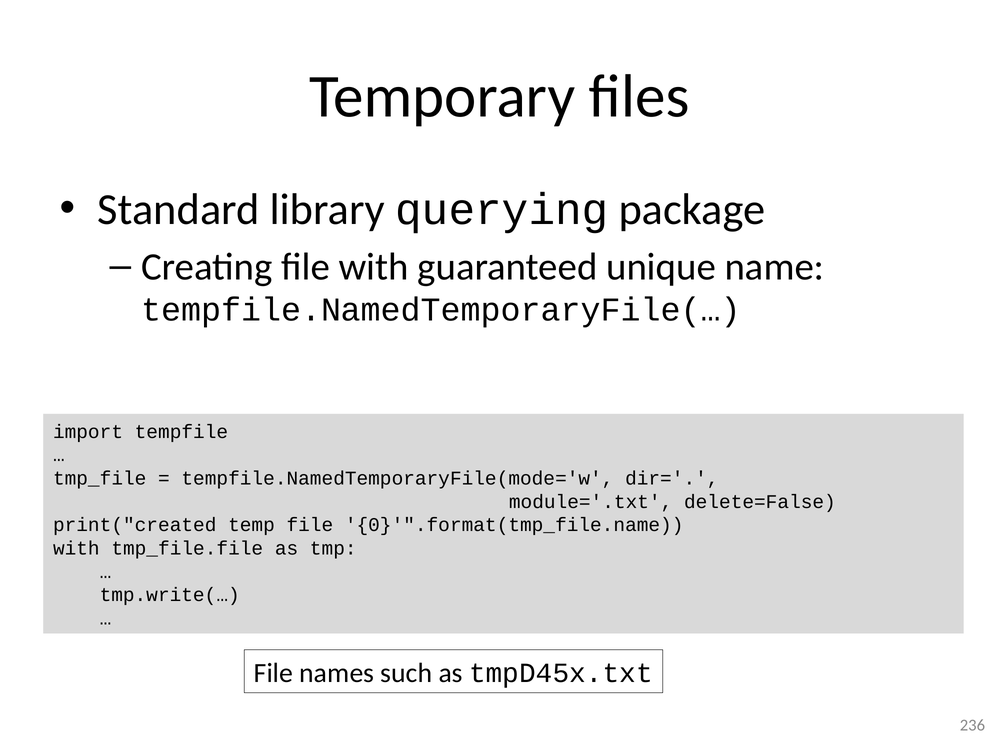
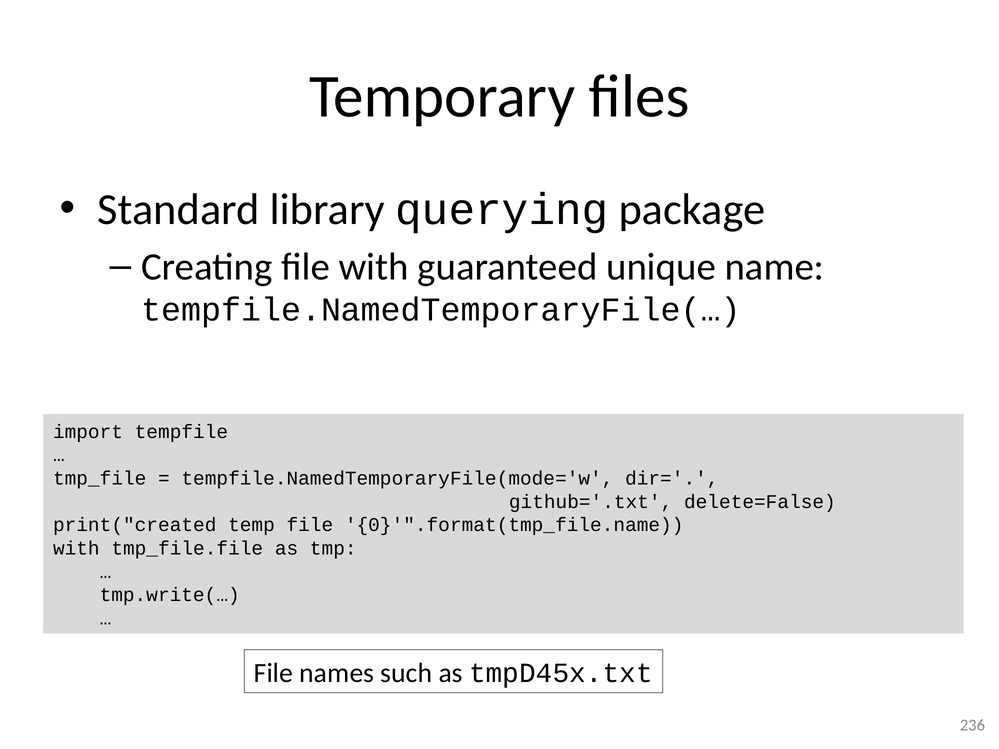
module='.txt: module='.txt -> github='.txt
